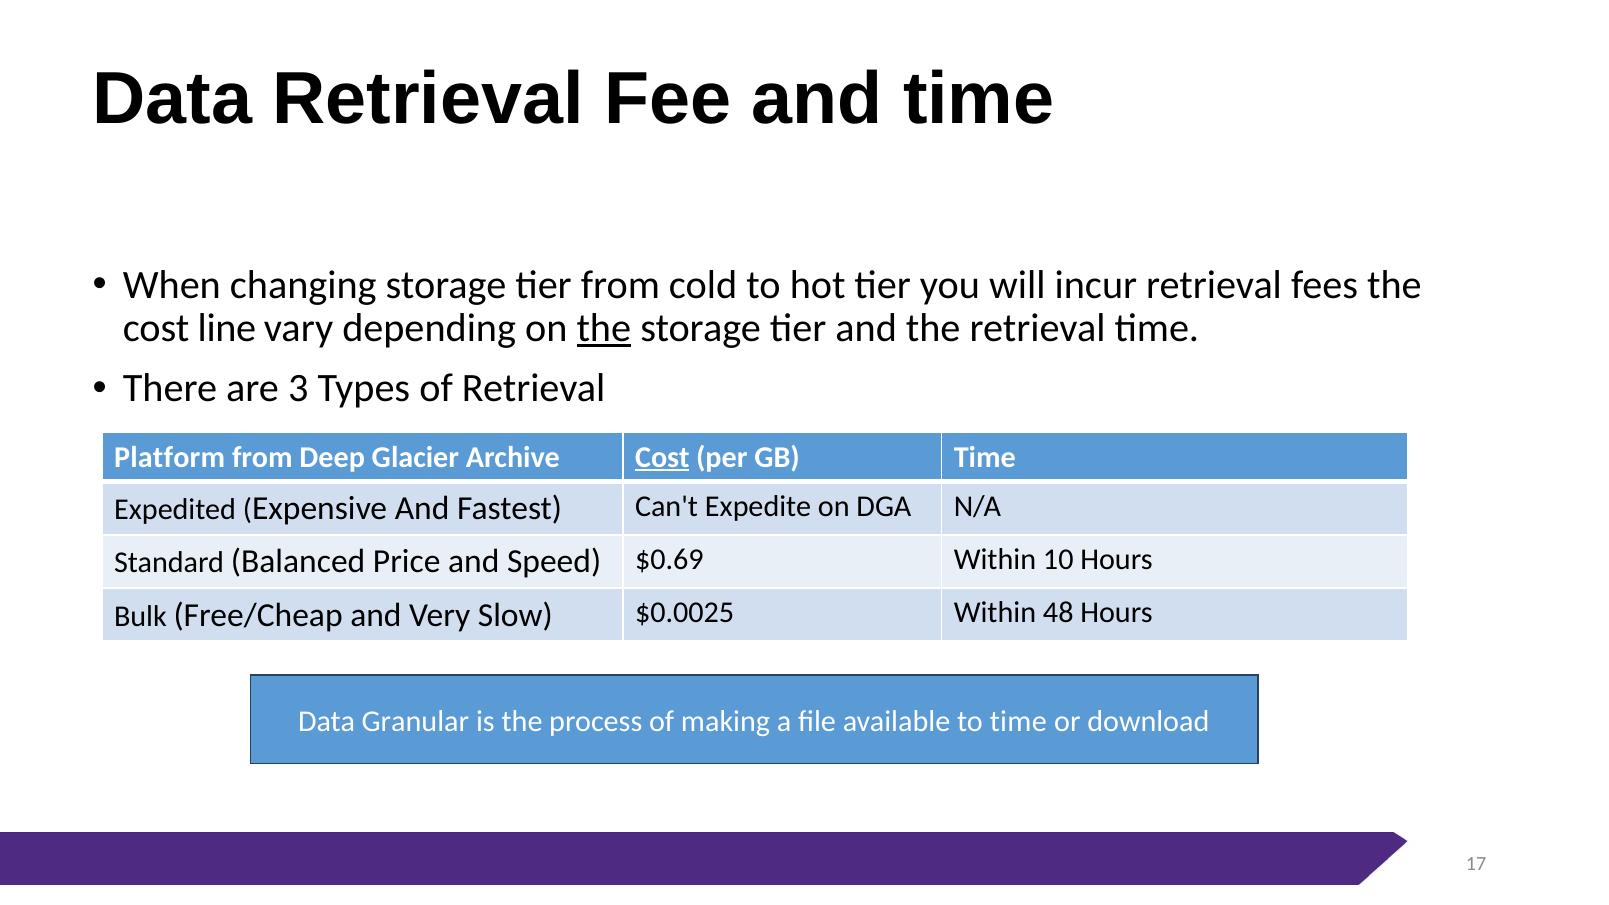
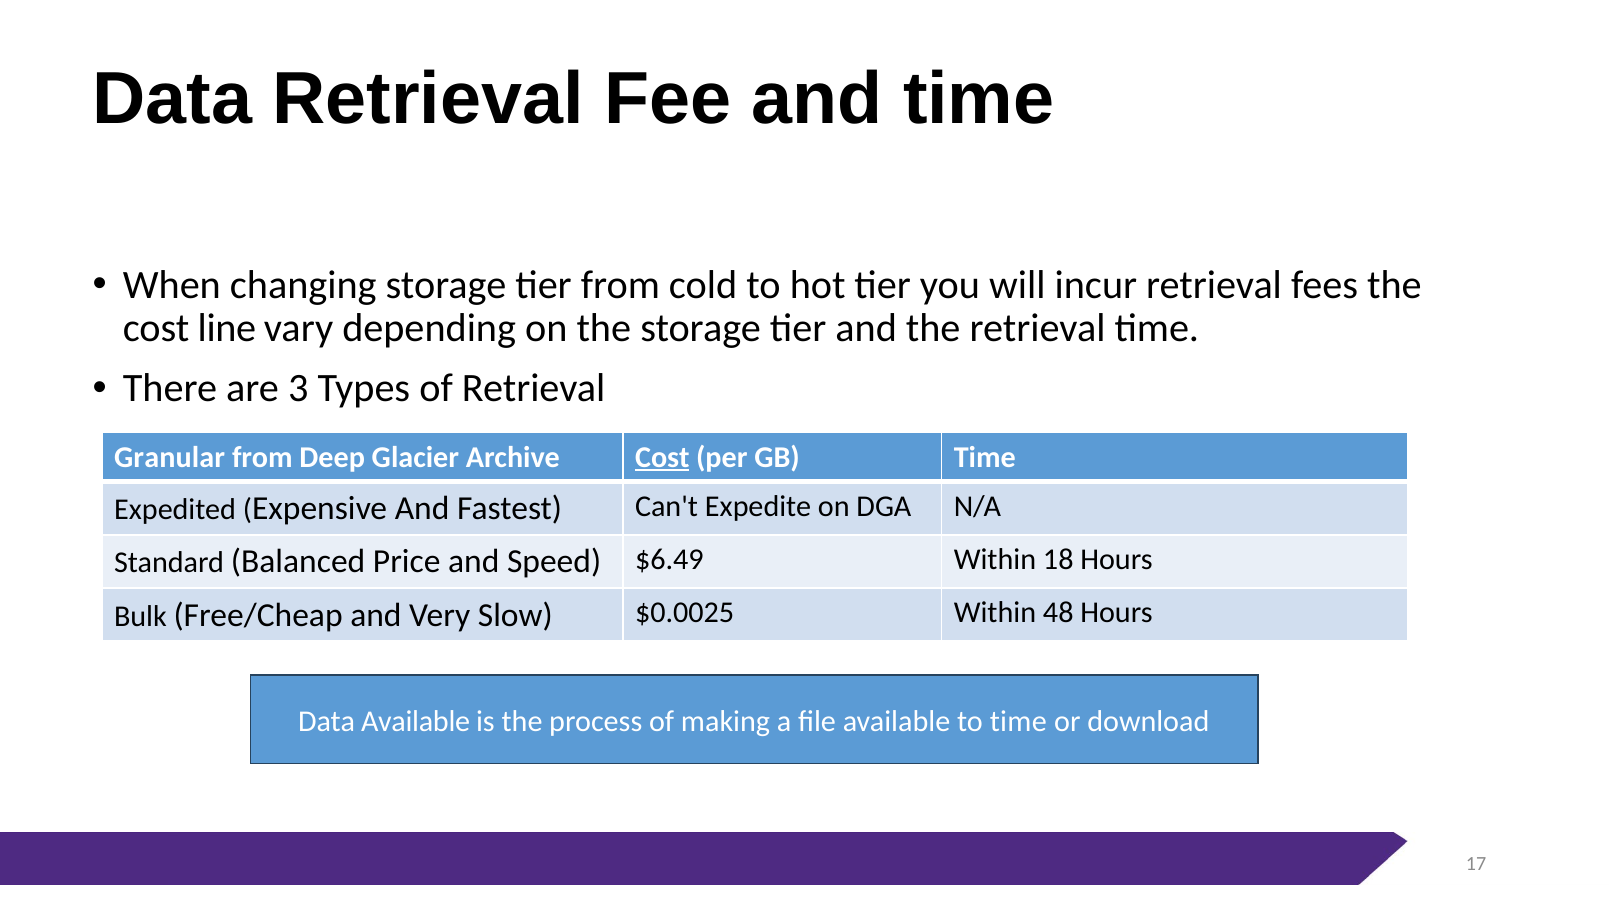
the at (604, 328) underline: present -> none
Platform: Platform -> Granular
$0.69: $0.69 -> $6.49
10: 10 -> 18
Data Granular: Granular -> Available
